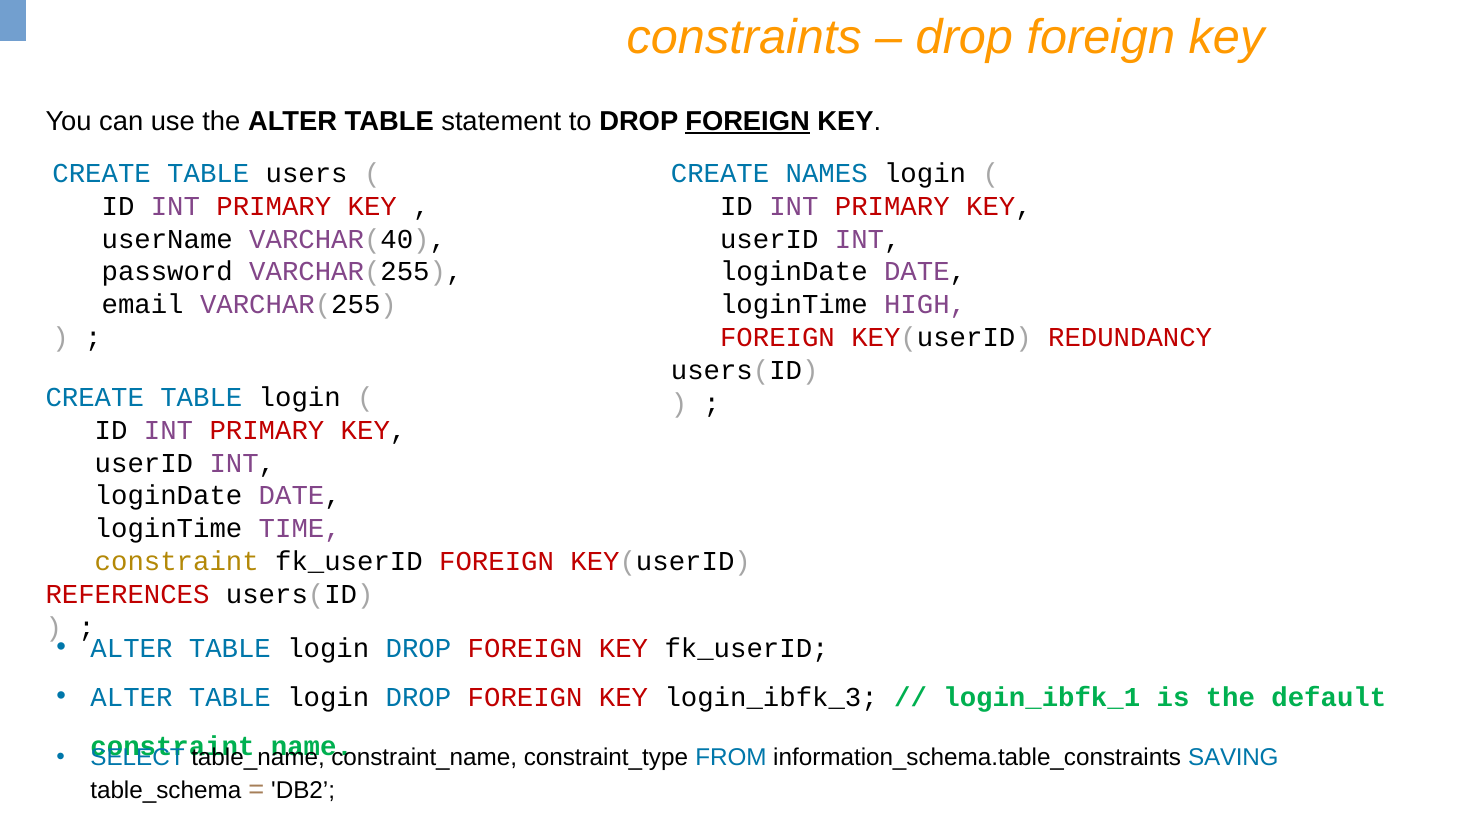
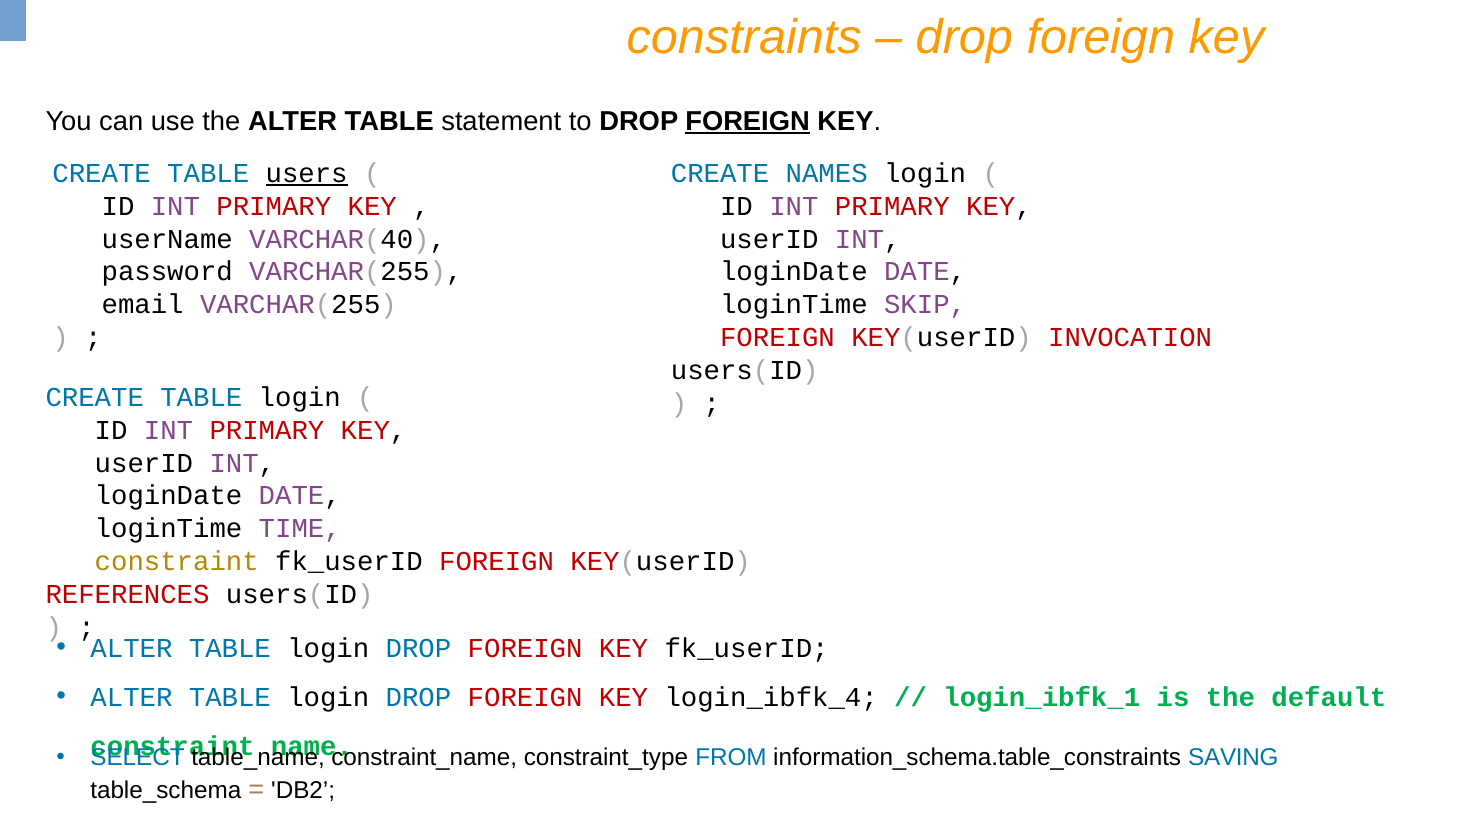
users underline: none -> present
HIGH: HIGH -> SKIP
REDUNDANCY: REDUNDANCY -> INVOCATION
login_ibfk_3: login_ibfk_3 -> login_ibfk_4
